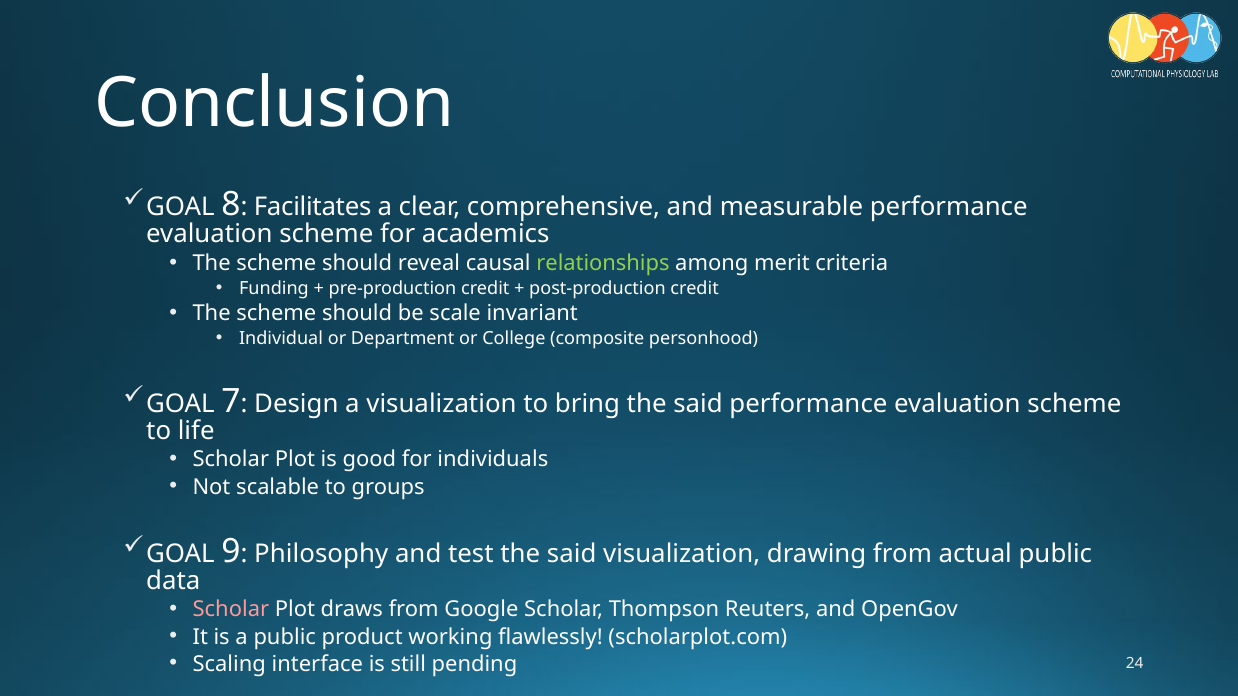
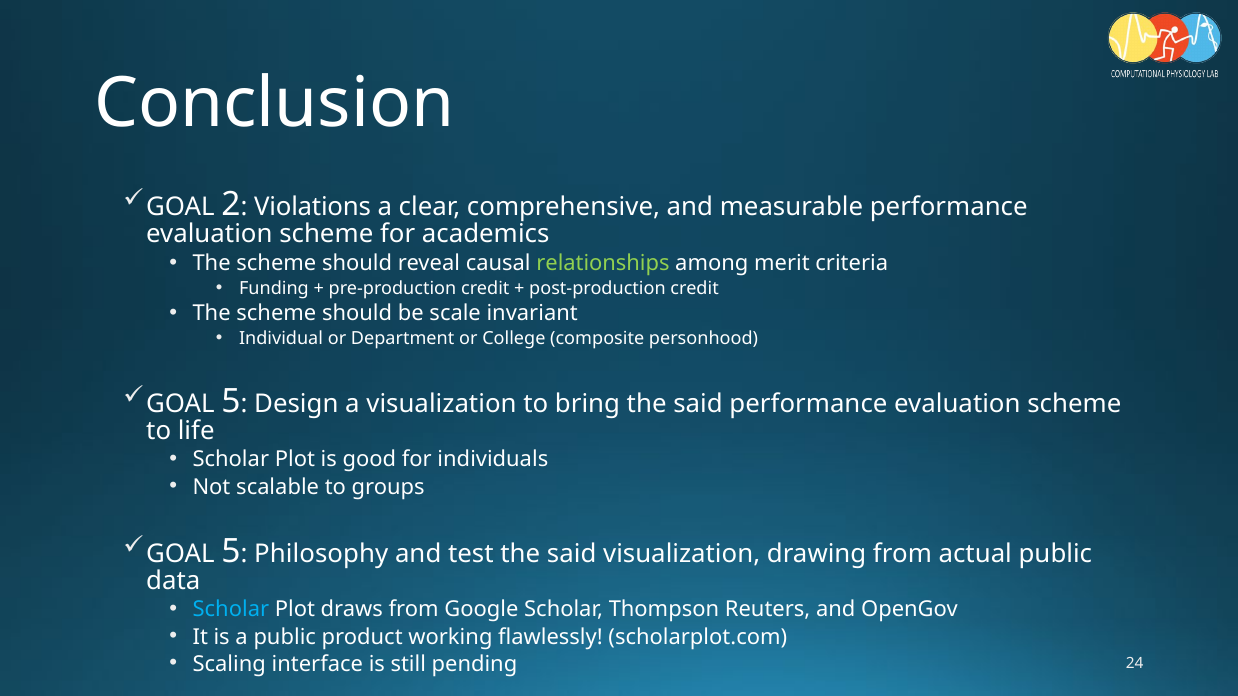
8: 8 -> 2
Facilitates: Facilitates -> Violations
7 at (231, 402): 7 -> 5
9 at (231, 552): 9 -> 5
Scholar at (231, 610) colour: pink -> light blue
